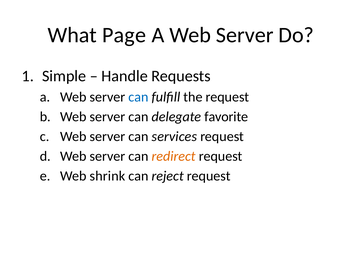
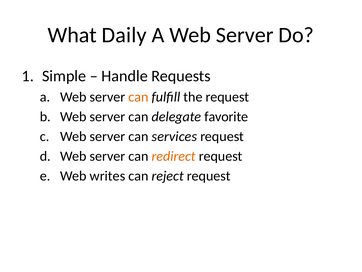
Page: Page -> Daily
can at (138, 97) colour: blue -> orange
shrink: shrink -> writes
